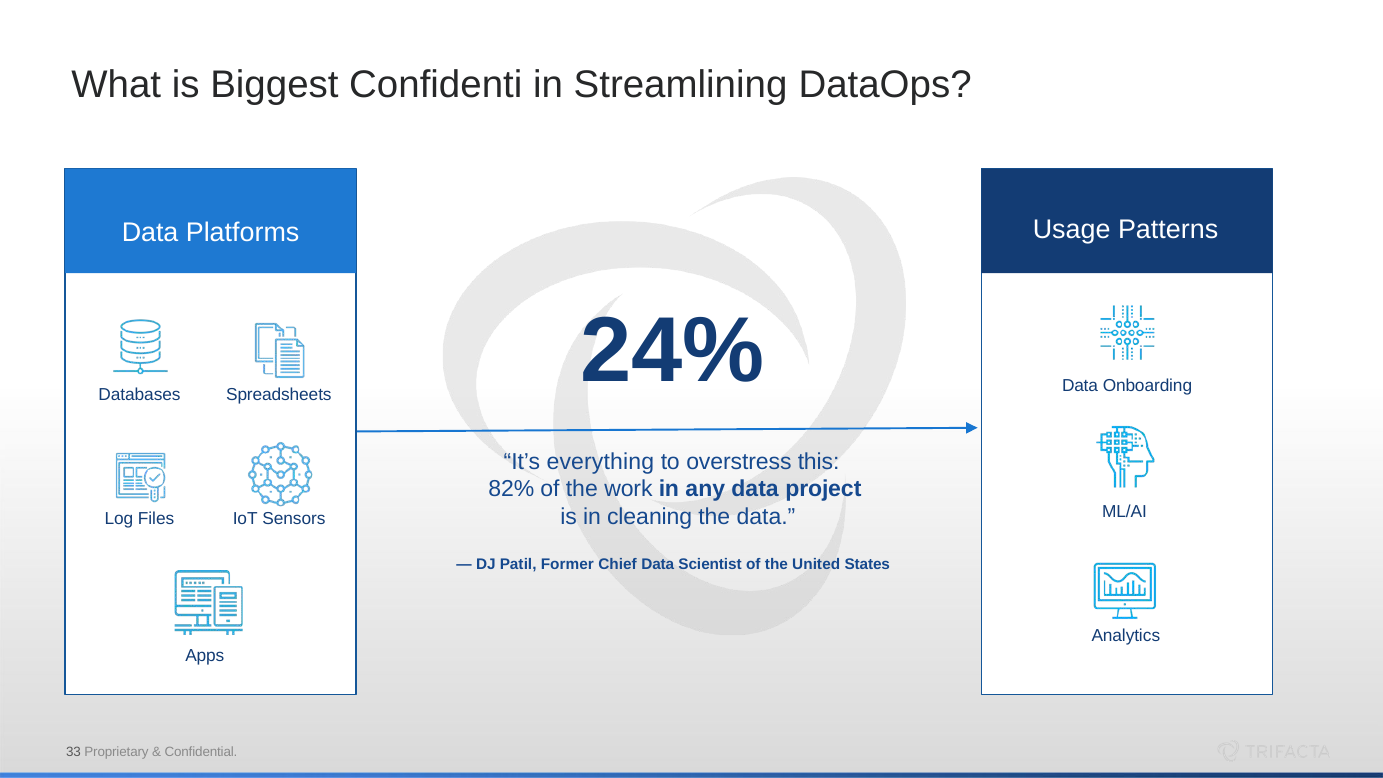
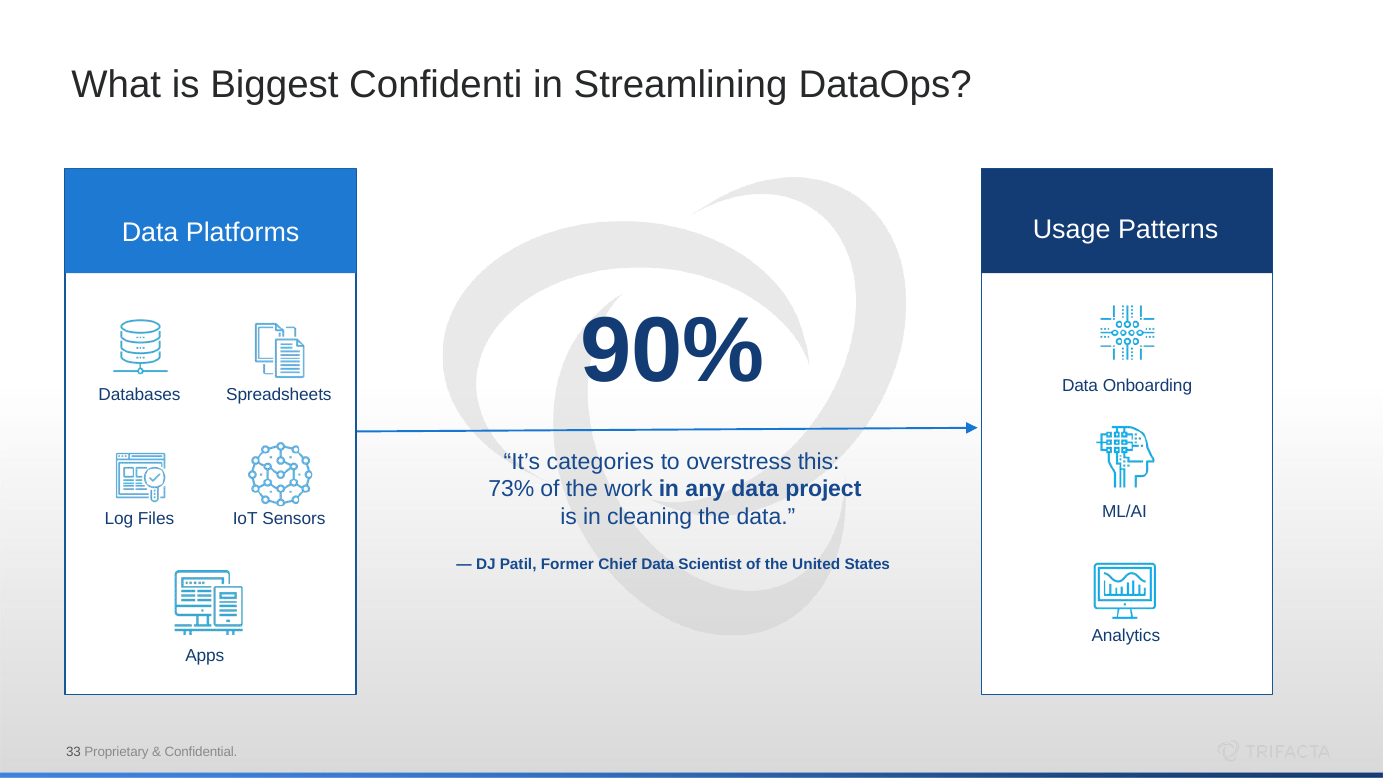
24%: 24% -> 90%
everything: everything -> categories
82%: 82% -> 73%
